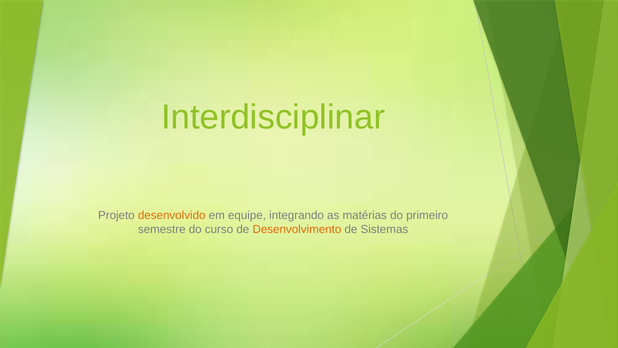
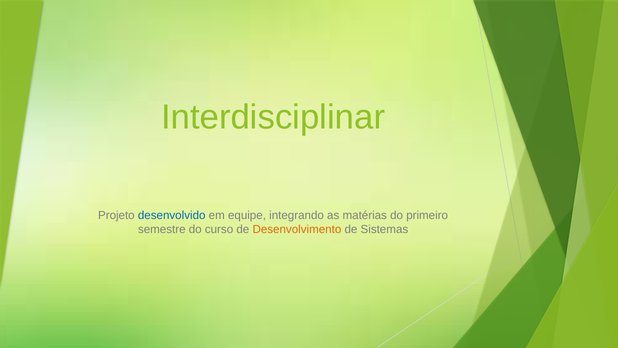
desenvolvido colour: orange -> blue
